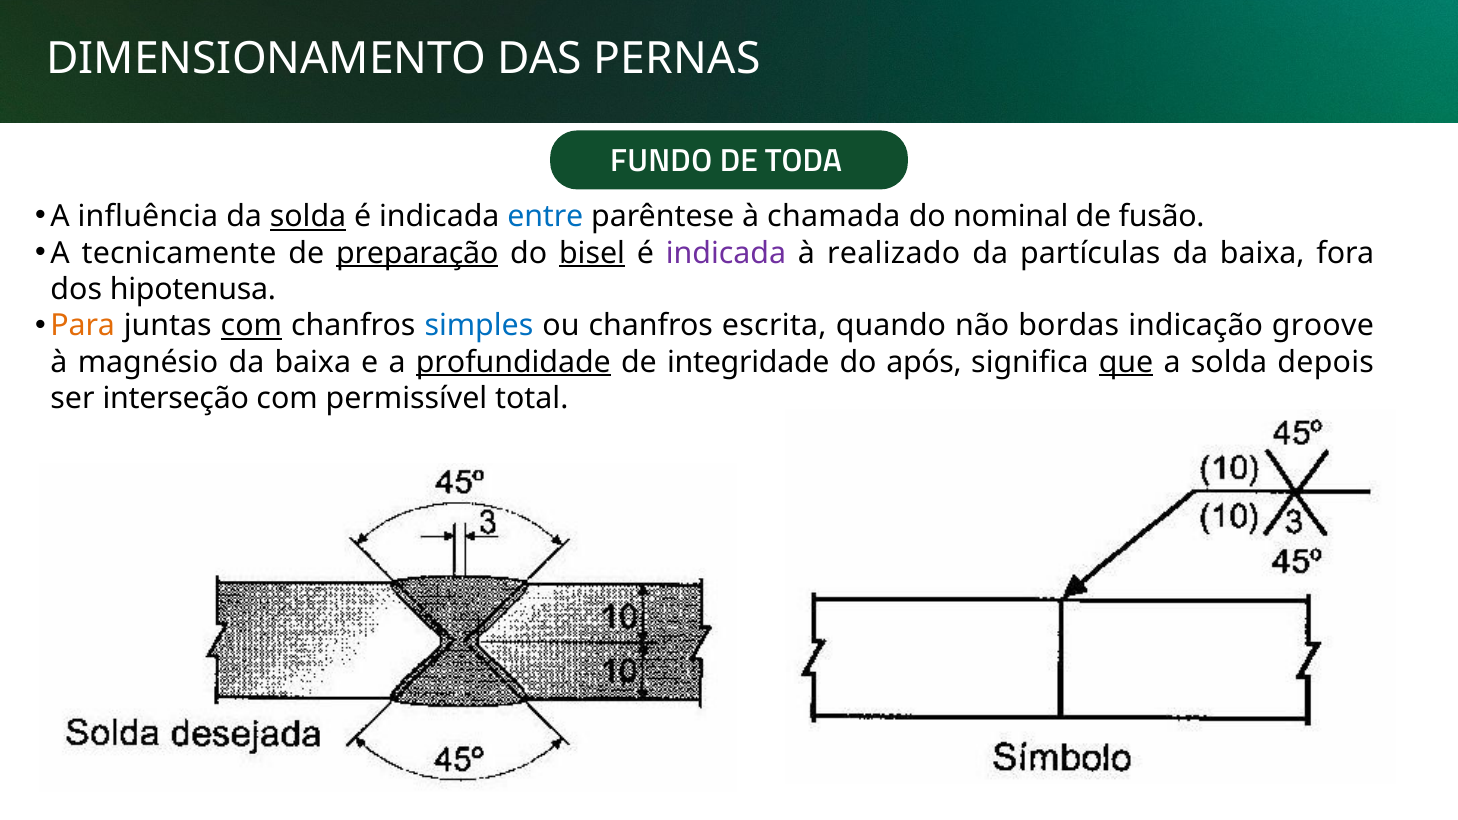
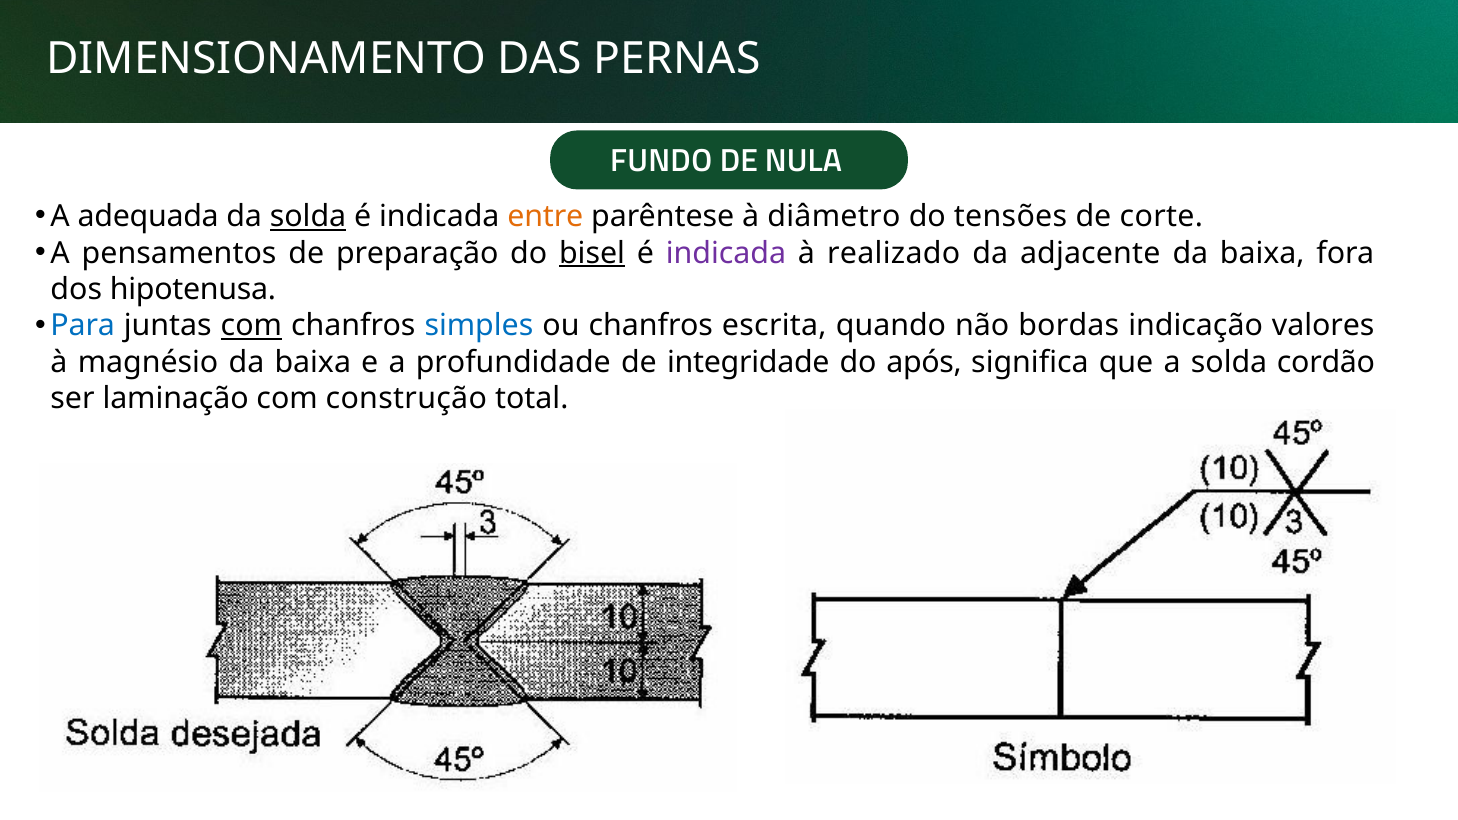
TODA: TODA -> NULA
influência: influência -> adequada
entre colour: blue -> orange
chamada: chamada -> diâmetro
nominal: nominal -> tensões
fusão: fusão -> corte
tecnicamente: tecnicamente -> pensamentos
preparação underline: present -> none
partículas: partículas -> adjacente
Para colour: orange -> blue
groove: groove -> valores
profundidade underline: present -> none
que underline: present -> none
depois: depois -> cordão
interseção: interseção -> laminação
permissível: permissível -> construção
